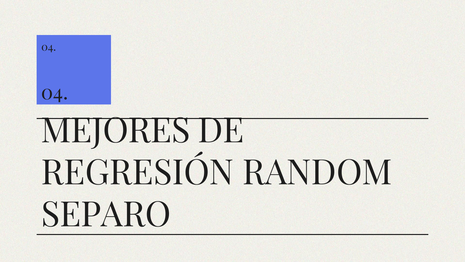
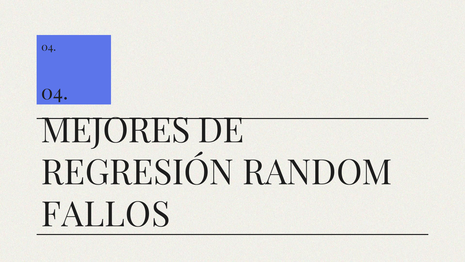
SEPARO: SEPARO -> FALLOS
